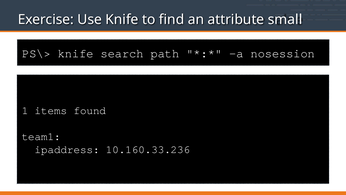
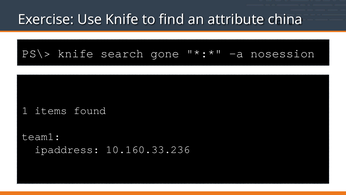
small: small -> china
path: path -> gone
